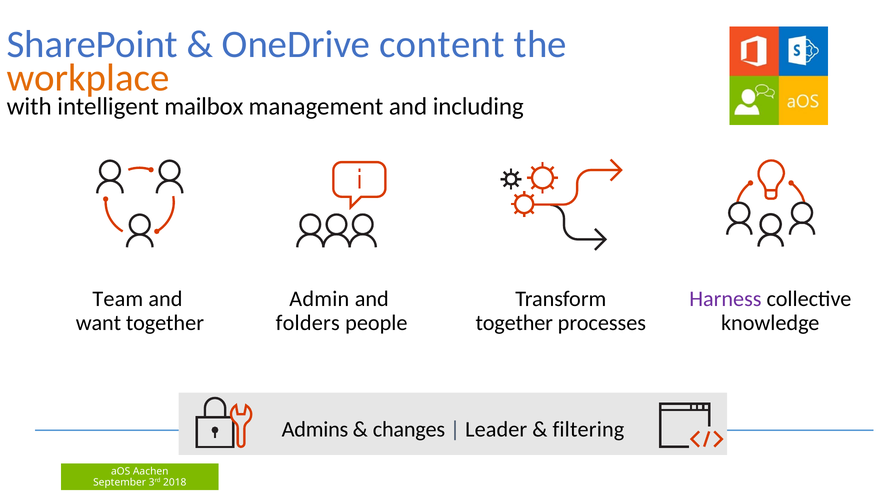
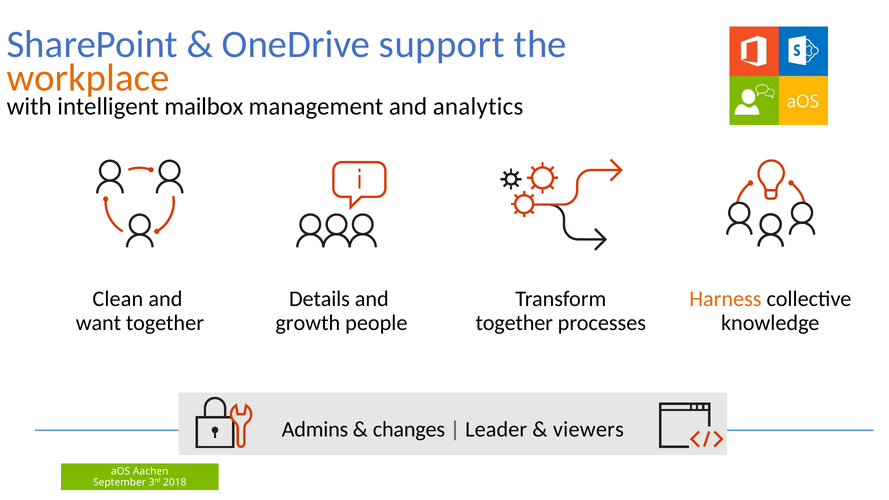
content: content -> support
including: including -> analytics
Team: Team -> Clean
Admin: Admin -> Details
Harness colour: purple -> orange
folders: folders -> growth
filtering: filtering -> viewers
